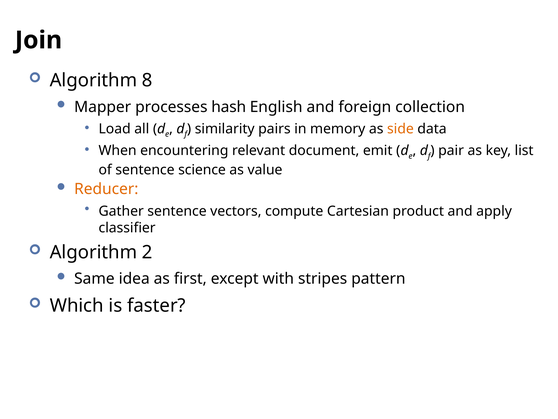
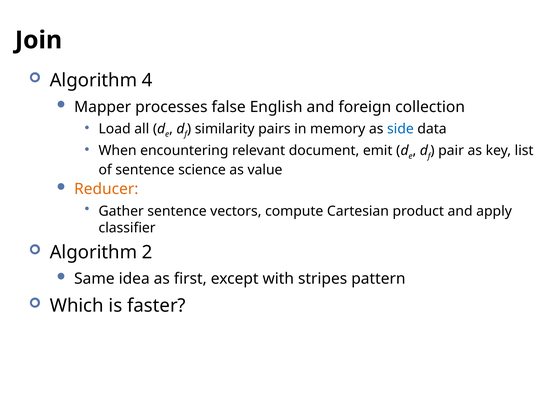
8: 8 -> 4
hash: hash -> false
side colour: orange -> blue
